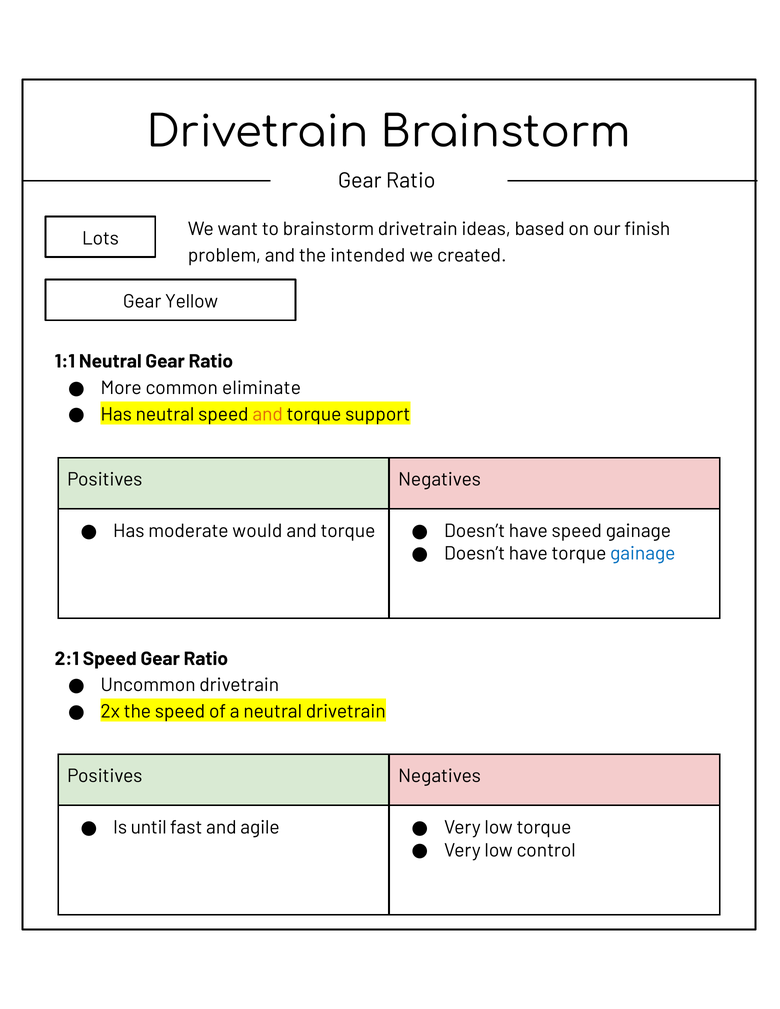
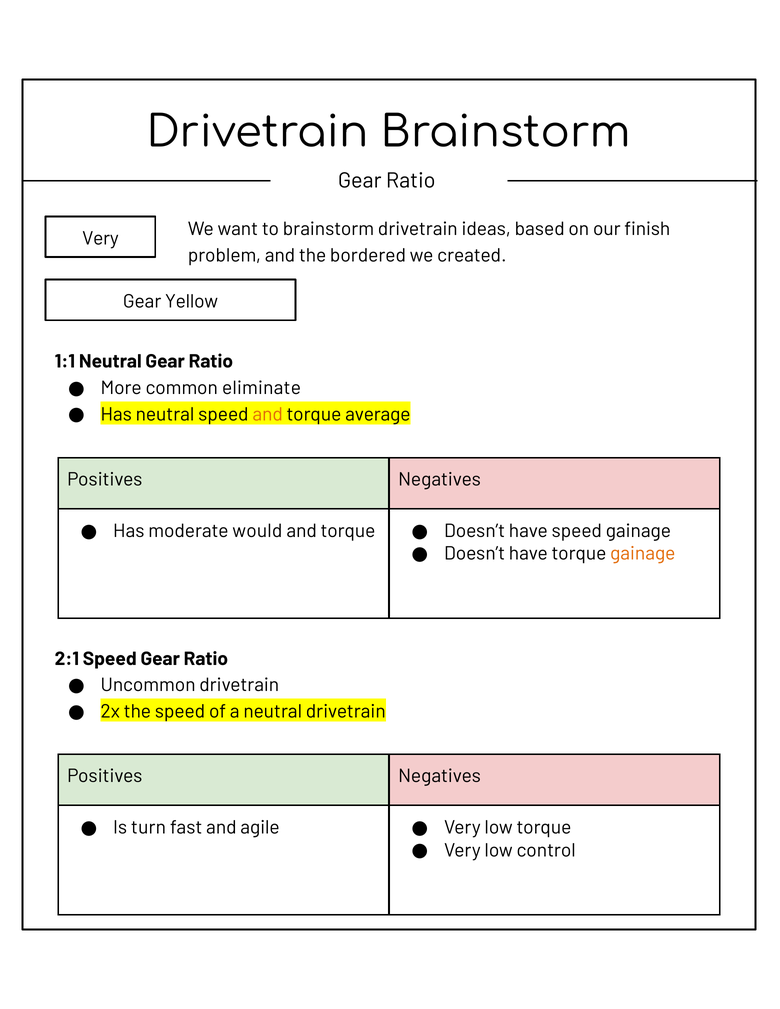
Lots at (100, 238): Lots -> Very
intended: intended -> bordered
support: support -> average
gainage at (643, 554) colour: blue -> orange
until: until -> turn
